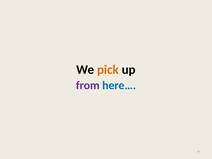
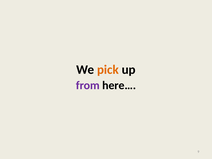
here… colour: blue -> black
